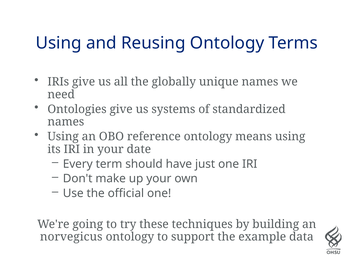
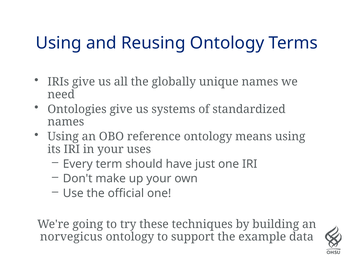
date: date -> uses
